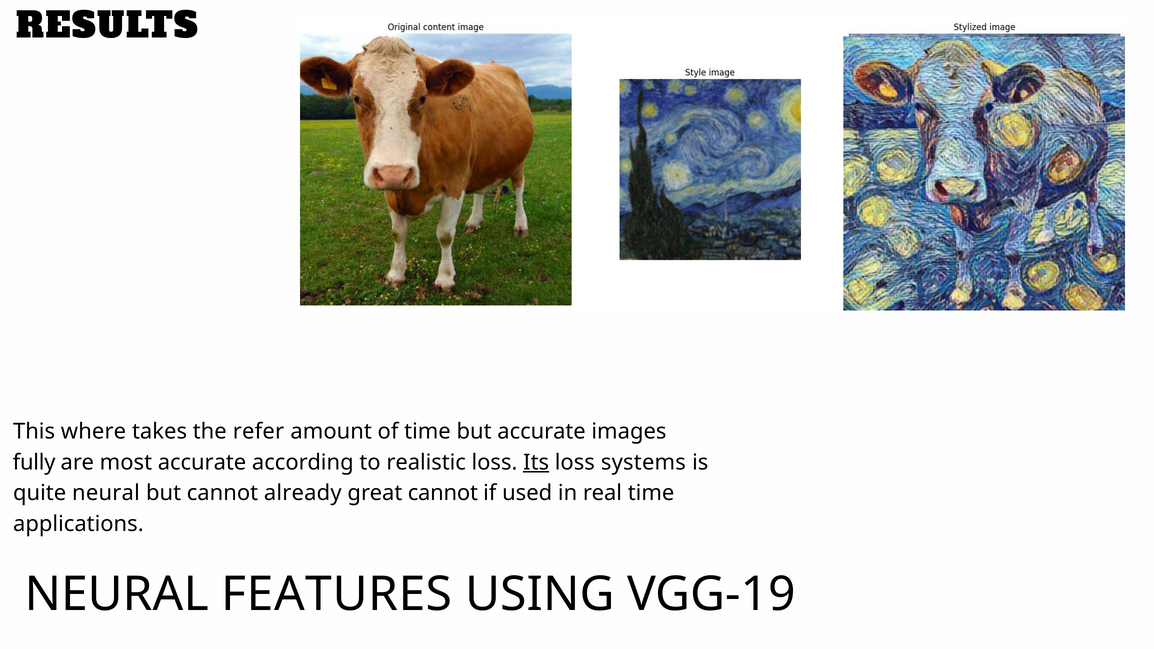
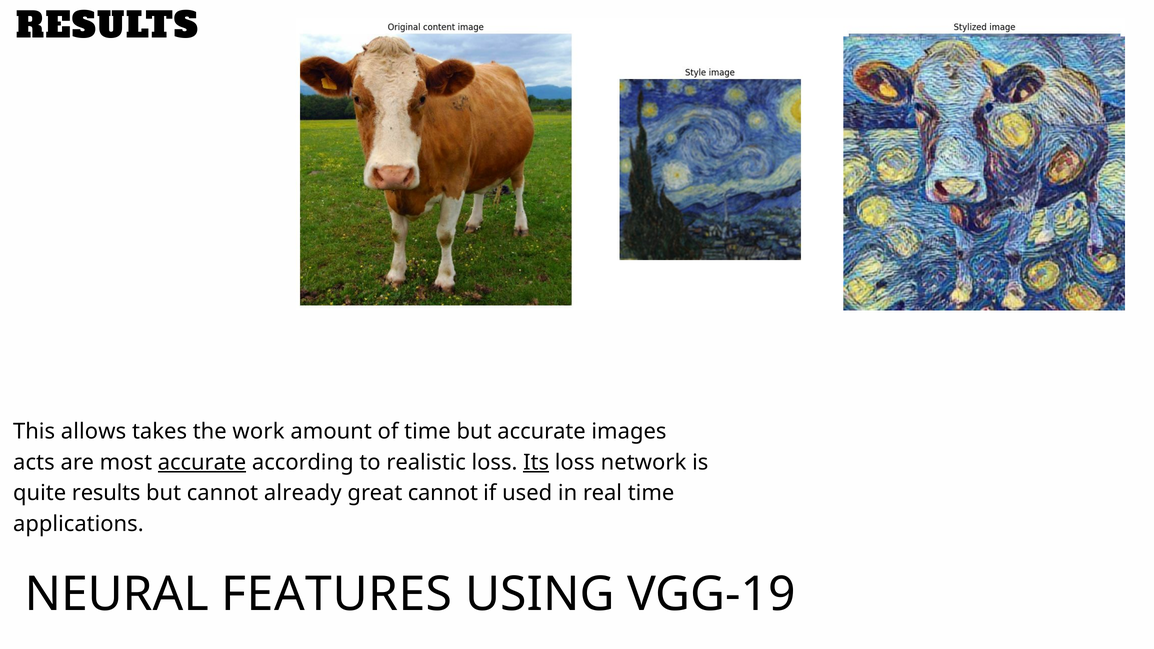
where: where -> allows
refer: refer -> work
fully: fully -> acts
accurate at (202, 462) underline: none -> present
systems: systems -> network
quite neural: neural -> results
